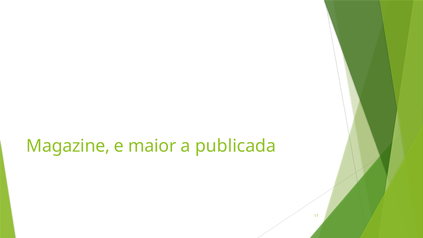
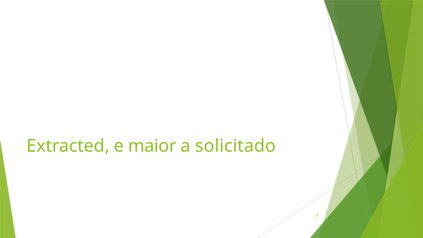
Magazine: Magazine -> Extracted
publicada: publicada -> solicitado
